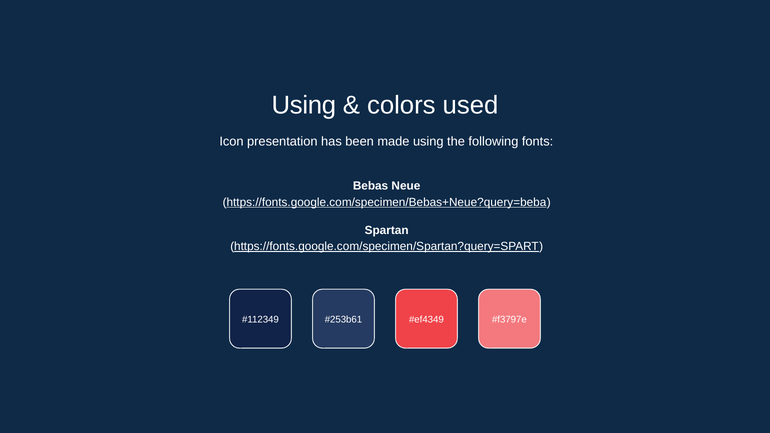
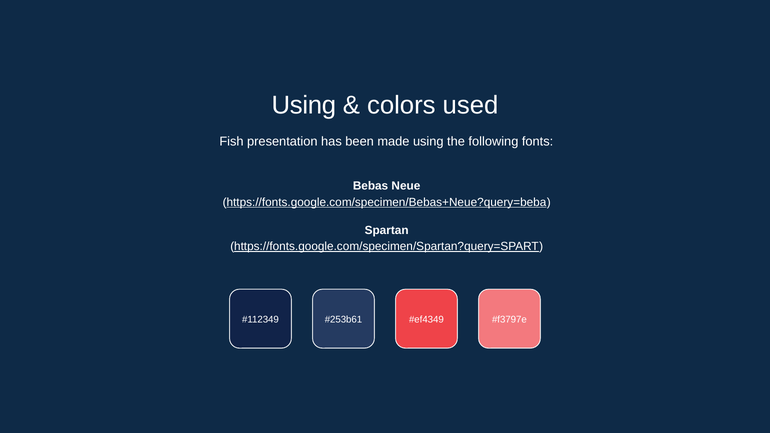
Icon: Icon -> Fish
